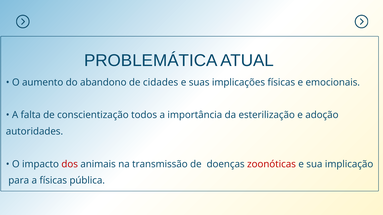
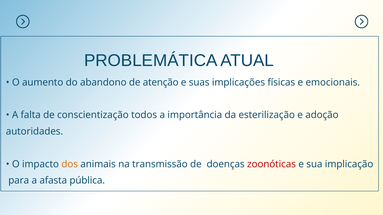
cidades: cidades -> atenção
dos colour: red -> orange
a físicas: físicas -> afasta
